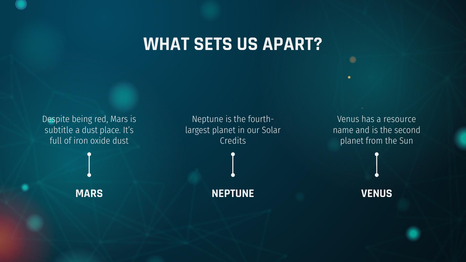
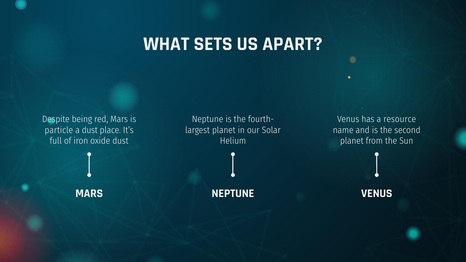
subtitle: subtitle -> particle
Credits: Credits -> Helium
